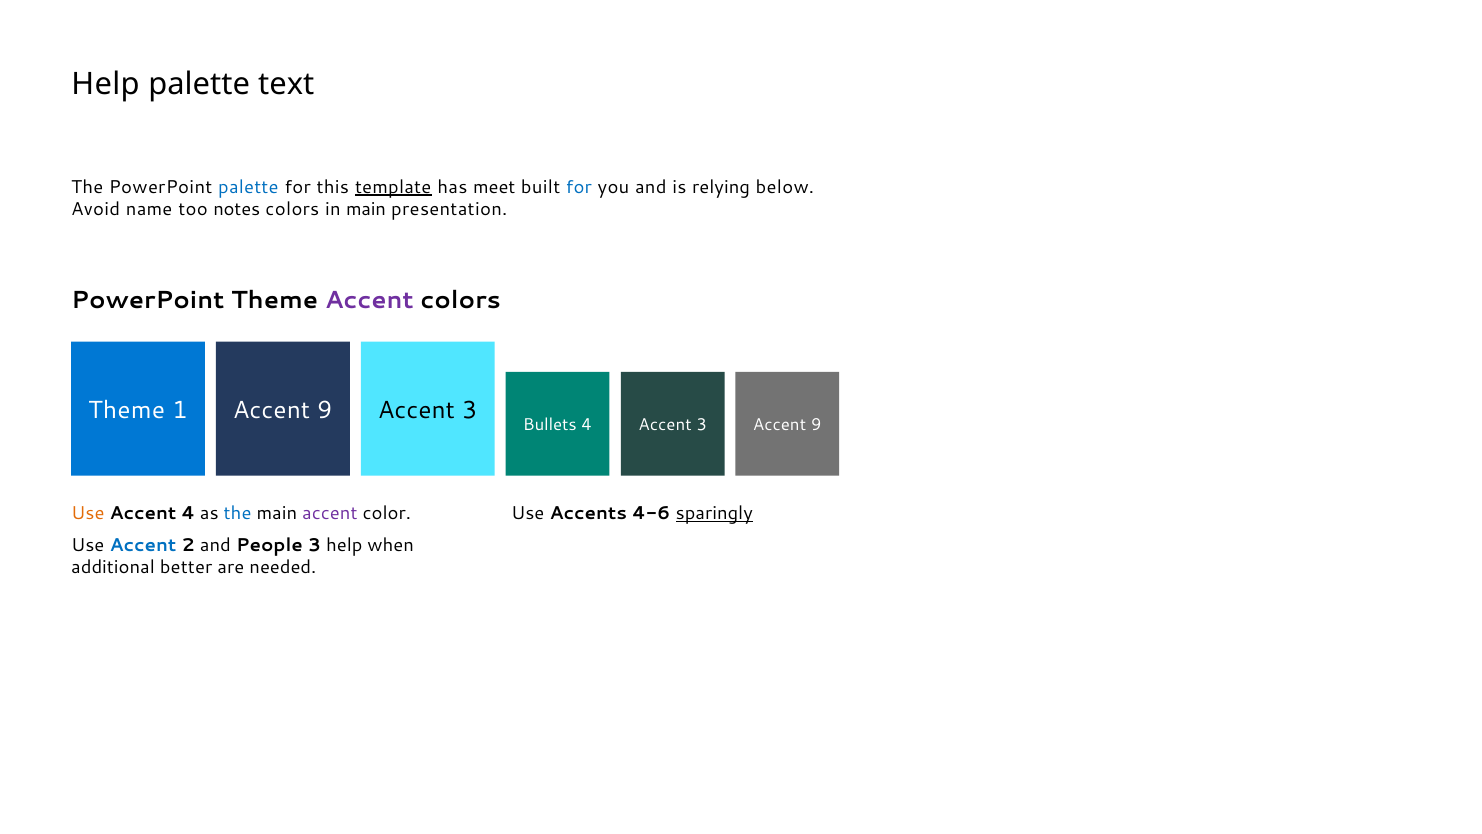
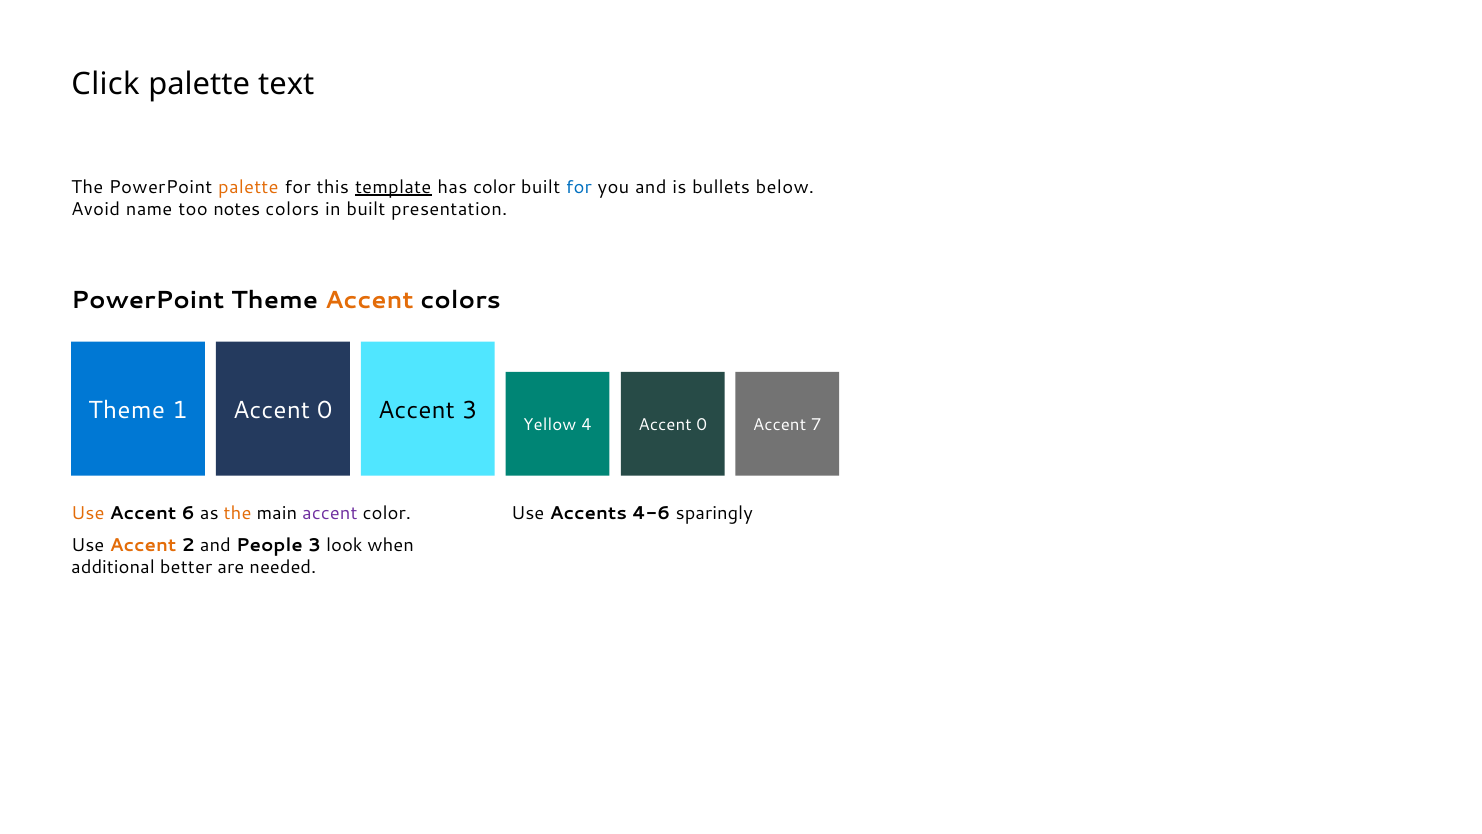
Help at (106, 84): Help -> Click
palette at (248, 187) colour: blue -> orange
has meet: meet -> color
relying: relying -> bullets
in main: main -> built
Accent at (369, 300) colour: purple -> orange
1 Accent 9: 9 -> 0
Bullets: Bullets -> Yellow
4 Accent 3: 3 -> 0
9 at (816, 425): 9 -> 7
Accent 4: 4 -> 6
the at (238, 514) colour: blue -> orange
sparingly underline: present -> none
Accent at (143, 545) colour: blue -> orange
3 help: help -> look
